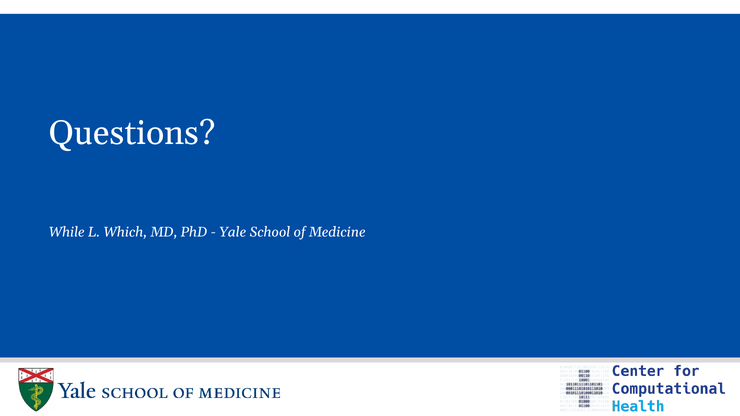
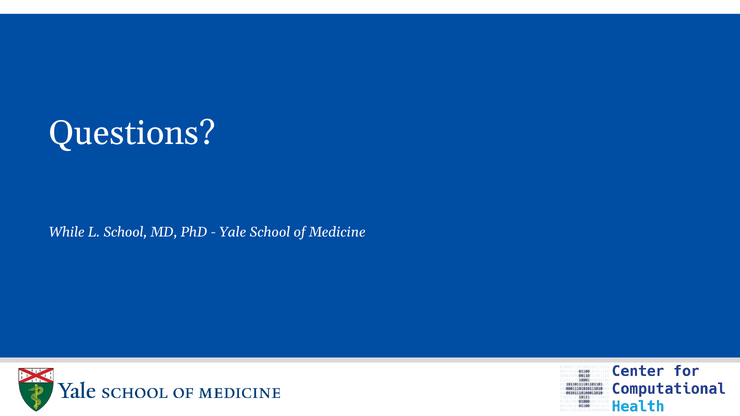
L Which: Which -> School
